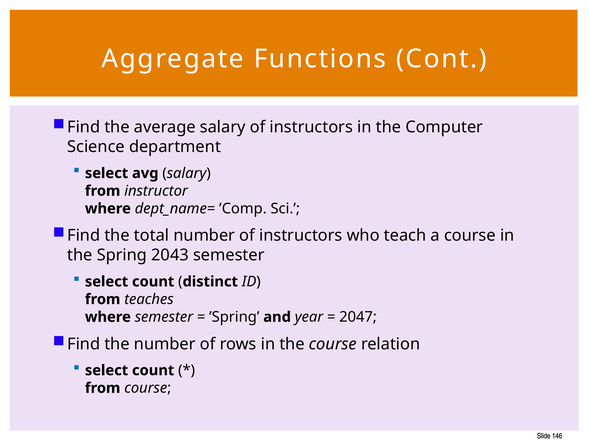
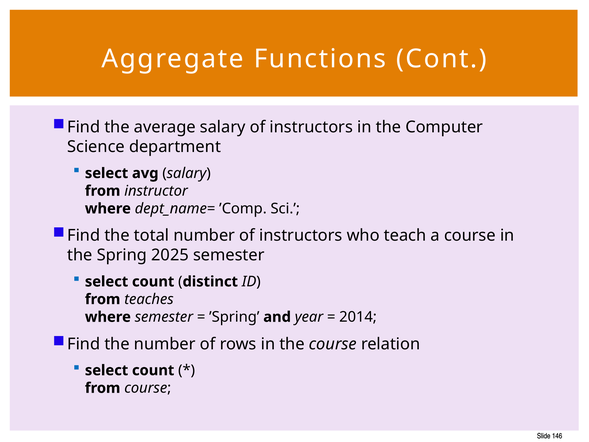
2043: 2043 -> 2025
2047: 2047 -> 2014
